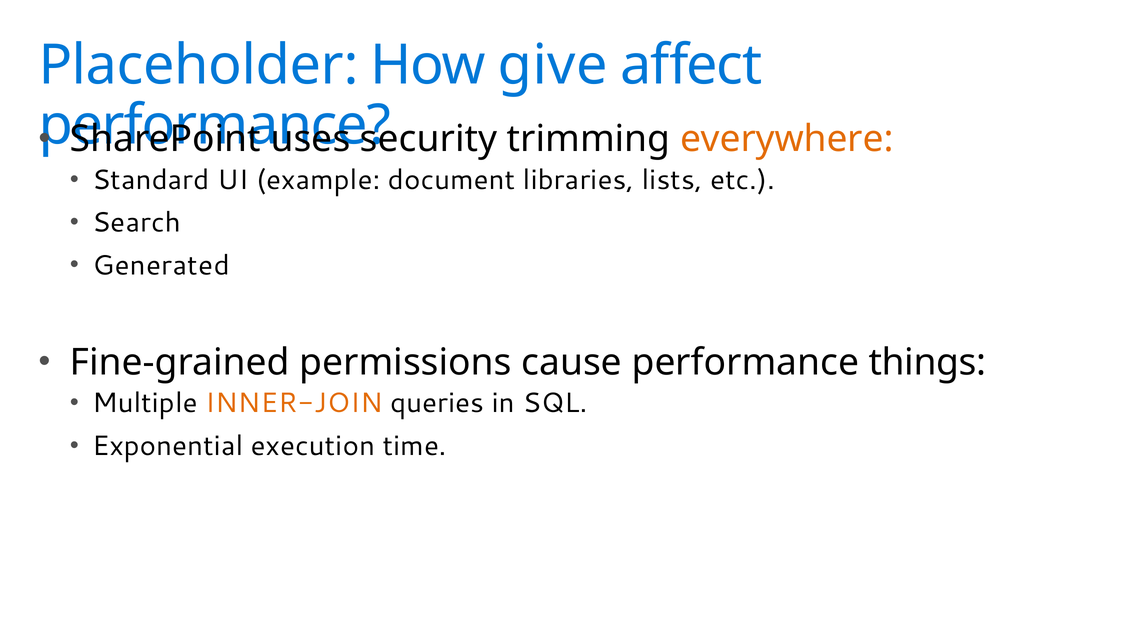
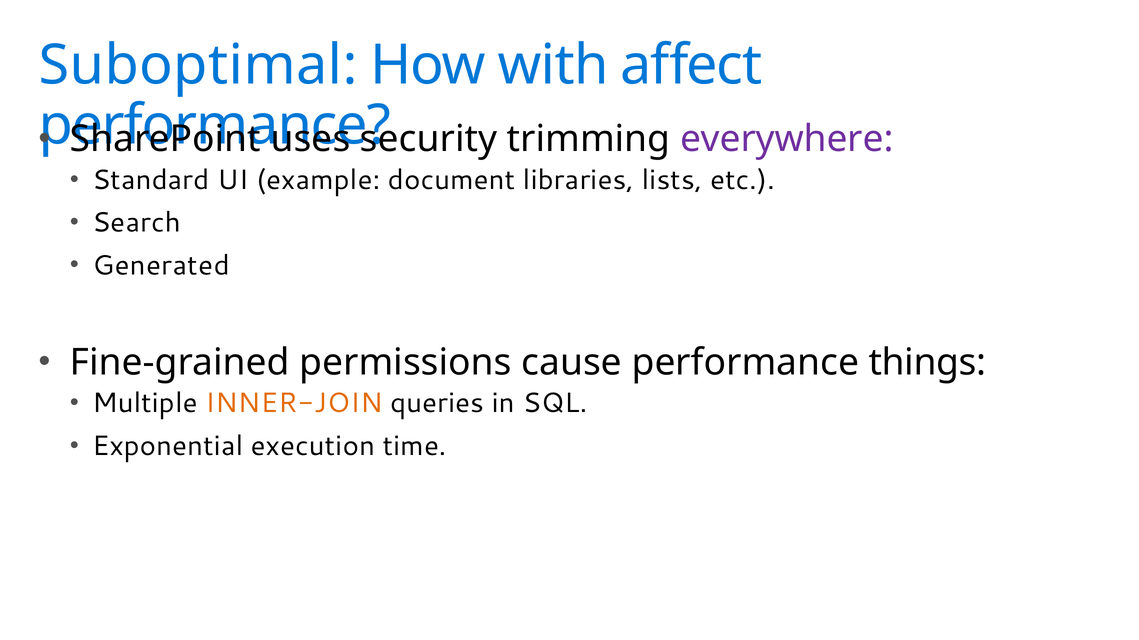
Placeholder: Placeholder -> Suboptimal
give: give -> with
everywhere colour: orange -> purple
